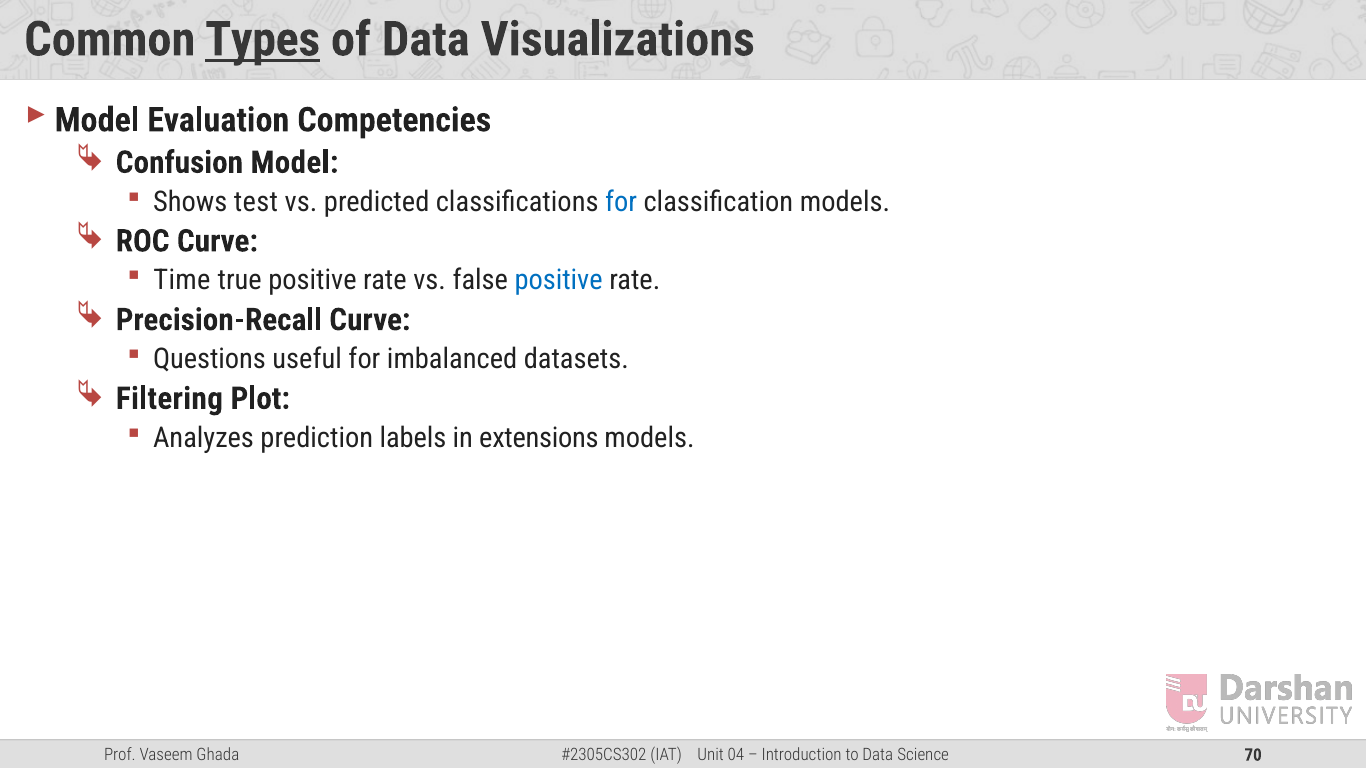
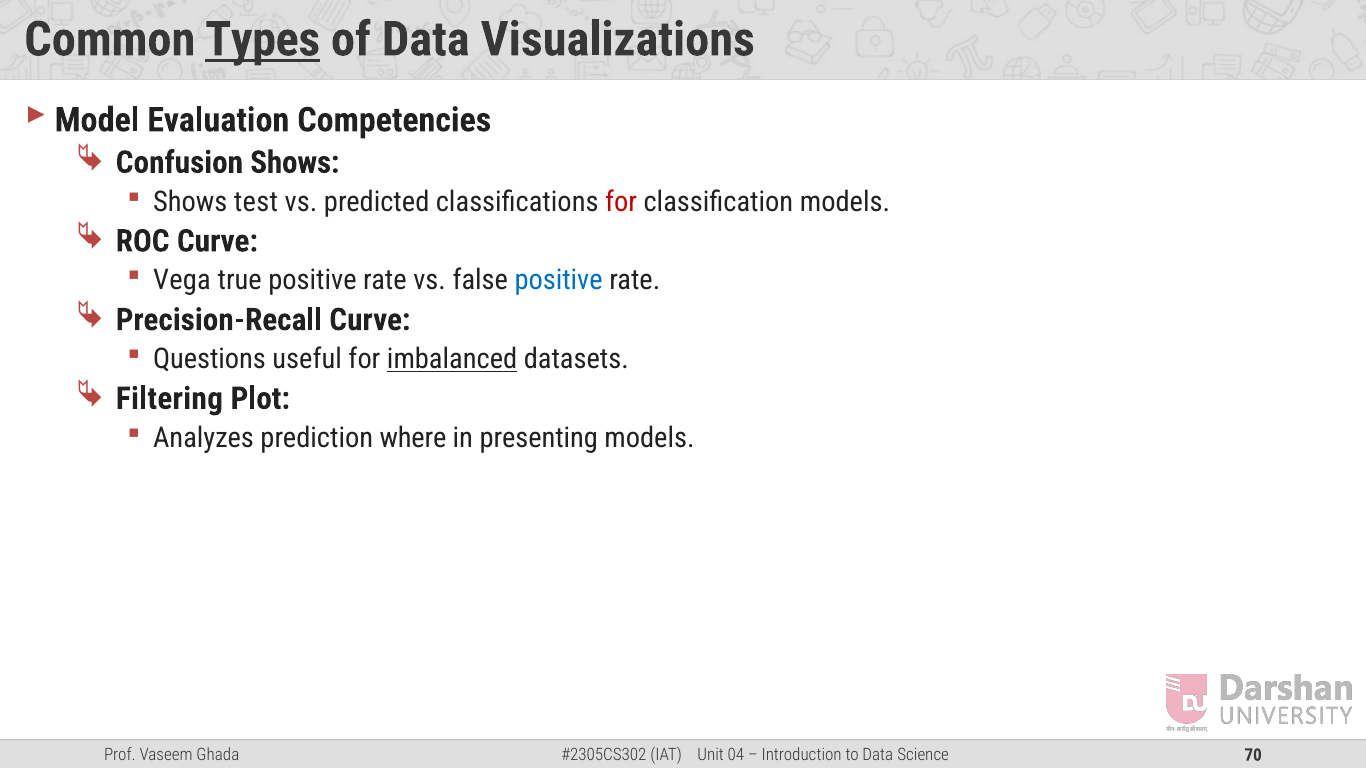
Confusion Model: Model -> Shows
for at (621, 202) colour: blue -> red
Time: Time -> Vega
imbalanced underline: none -> present
labels: labels -> where
extensions: extensions -> presenting
